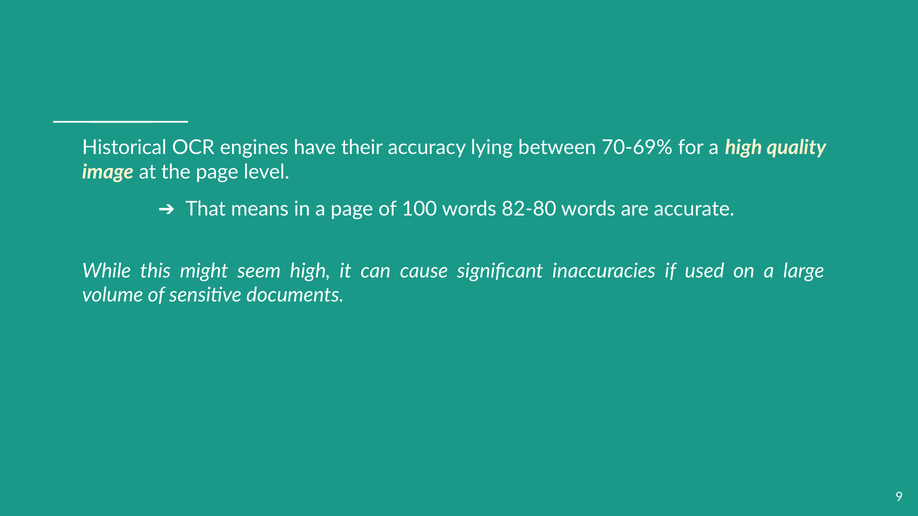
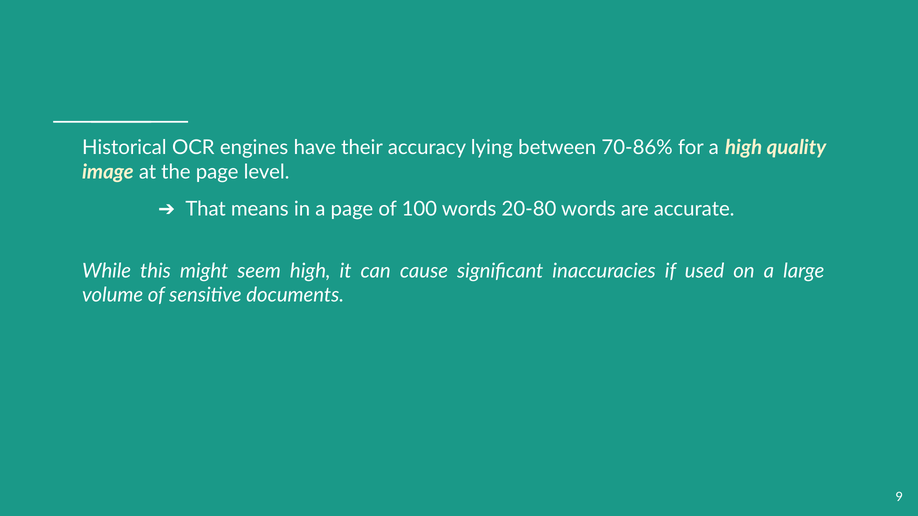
70-69%: 70-69% -> 70-86%
82-80: 82-80 -> 20-80
